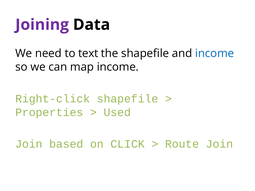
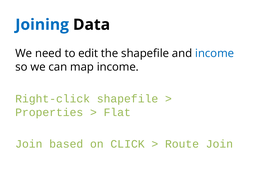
Joining colour: purple -> blue
text: text -> edit
Used: Used -> Flat
